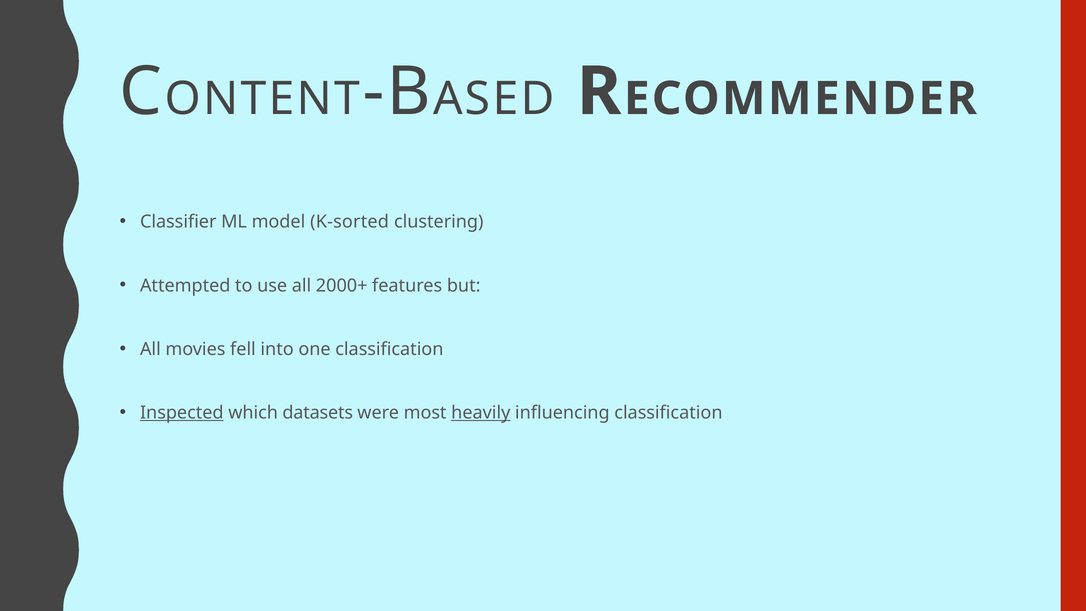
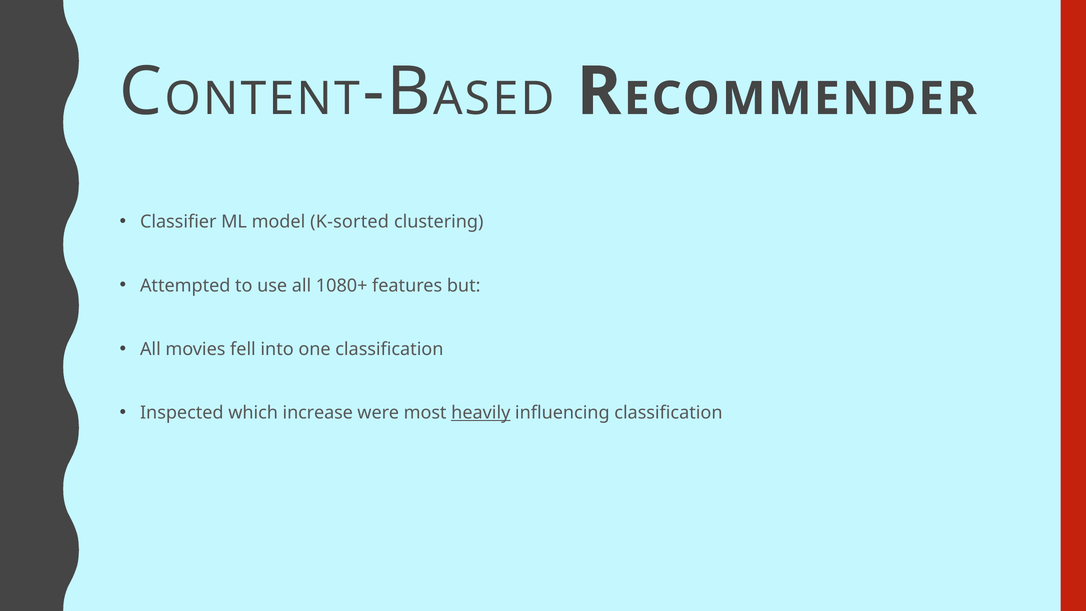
2000+: 2000+ -> 1080+
Inspected underline: present -> none
datasets: datasets -> increase
